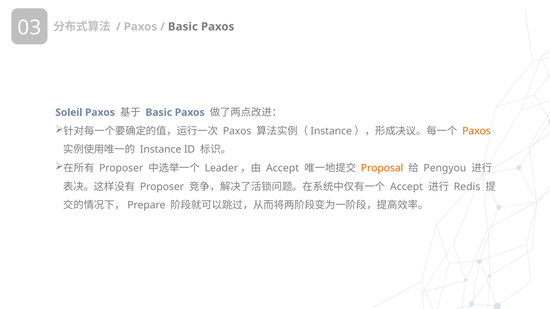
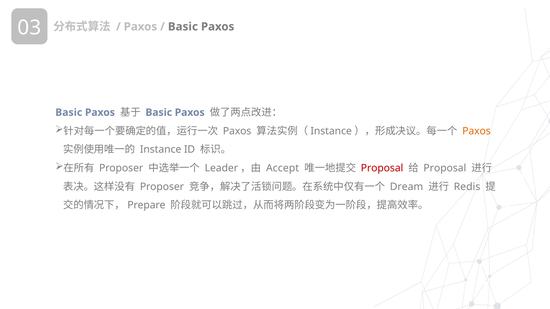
Soleil at (69, 113): Soleil -> Basic
Proposal at (382, 168) colour: orange -> red
Pengyou at (445, 168): Pengyou -> Proposal
Accept at (407, 187): Accept -> Dream
